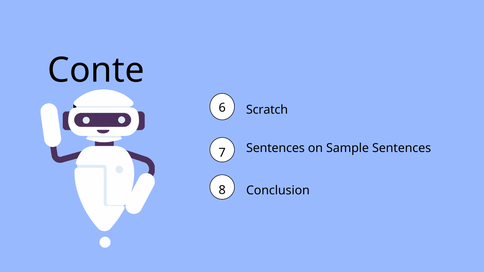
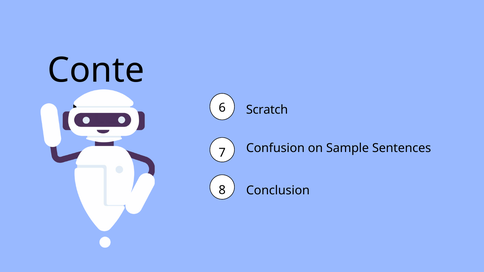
Sentences at (275, 148): Sentences -> Confusion
